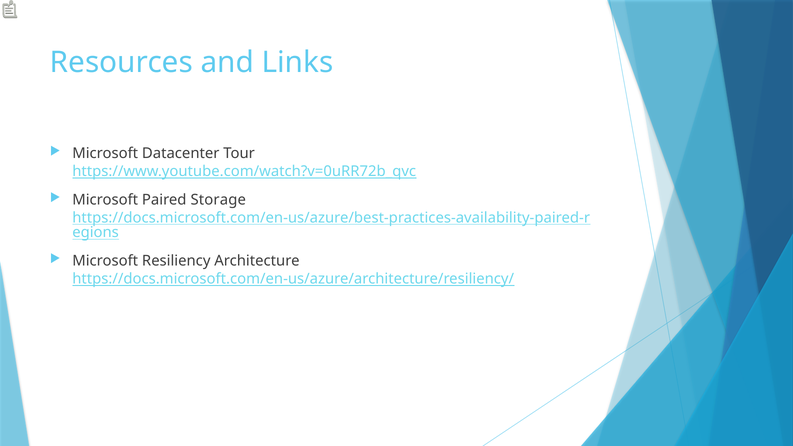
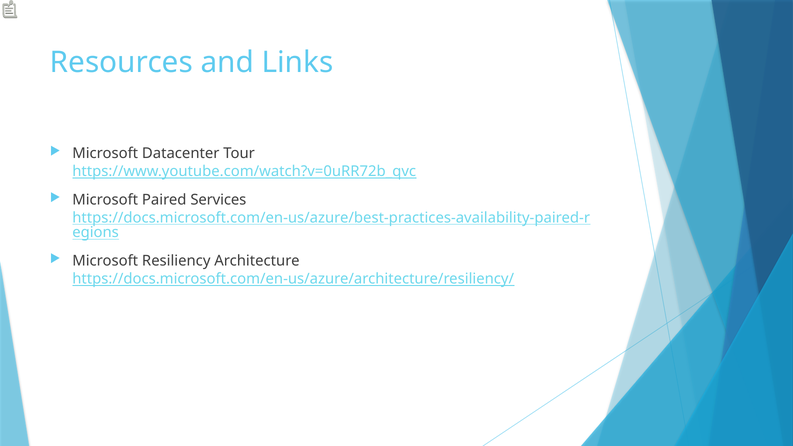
Storage: Storage -> Services
